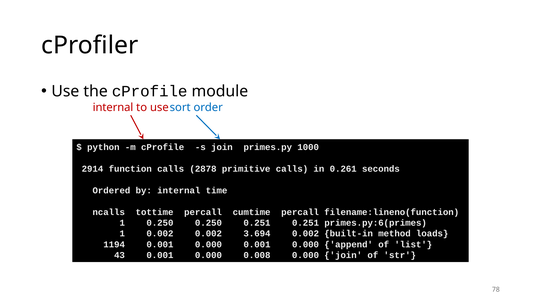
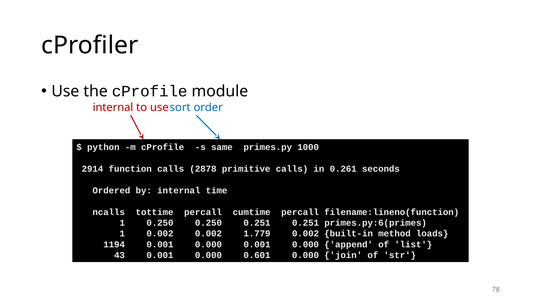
s join: join -> same
3.694: 3.694 -> 1.779
0.008: 0.008 -> 0.601
